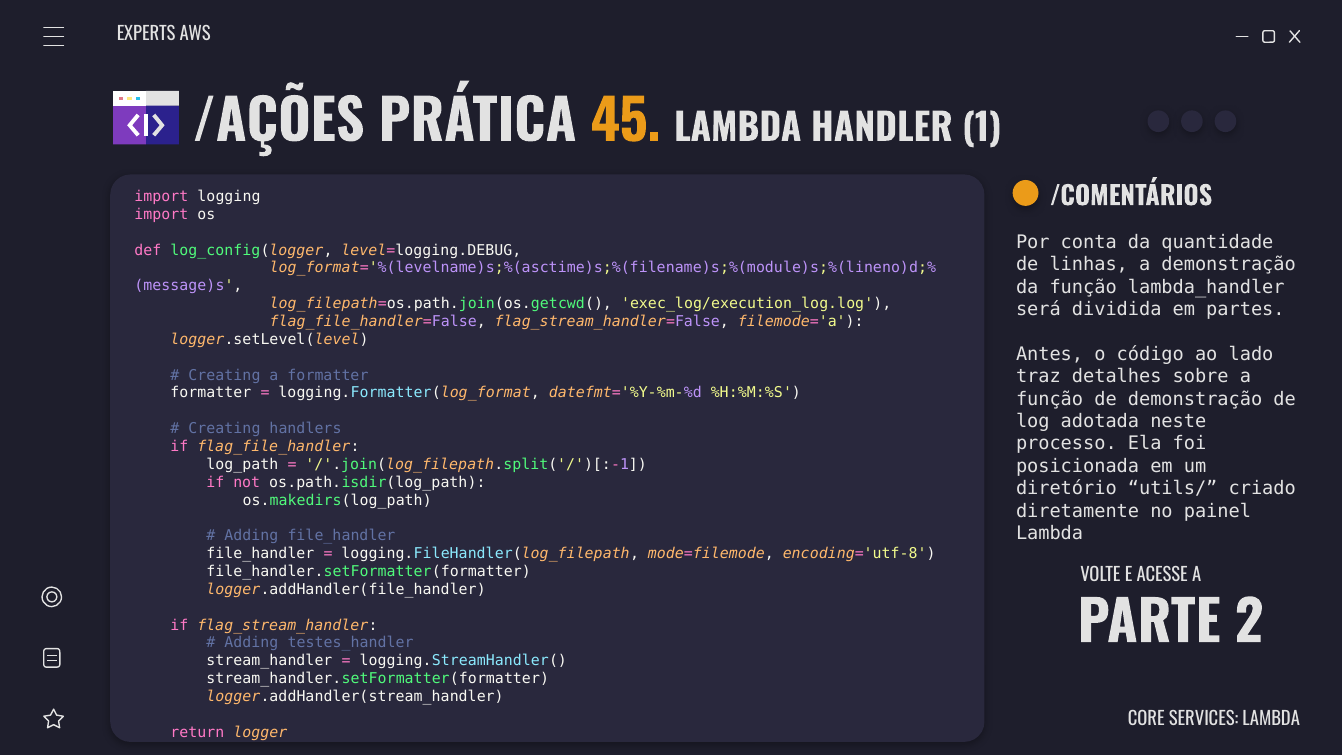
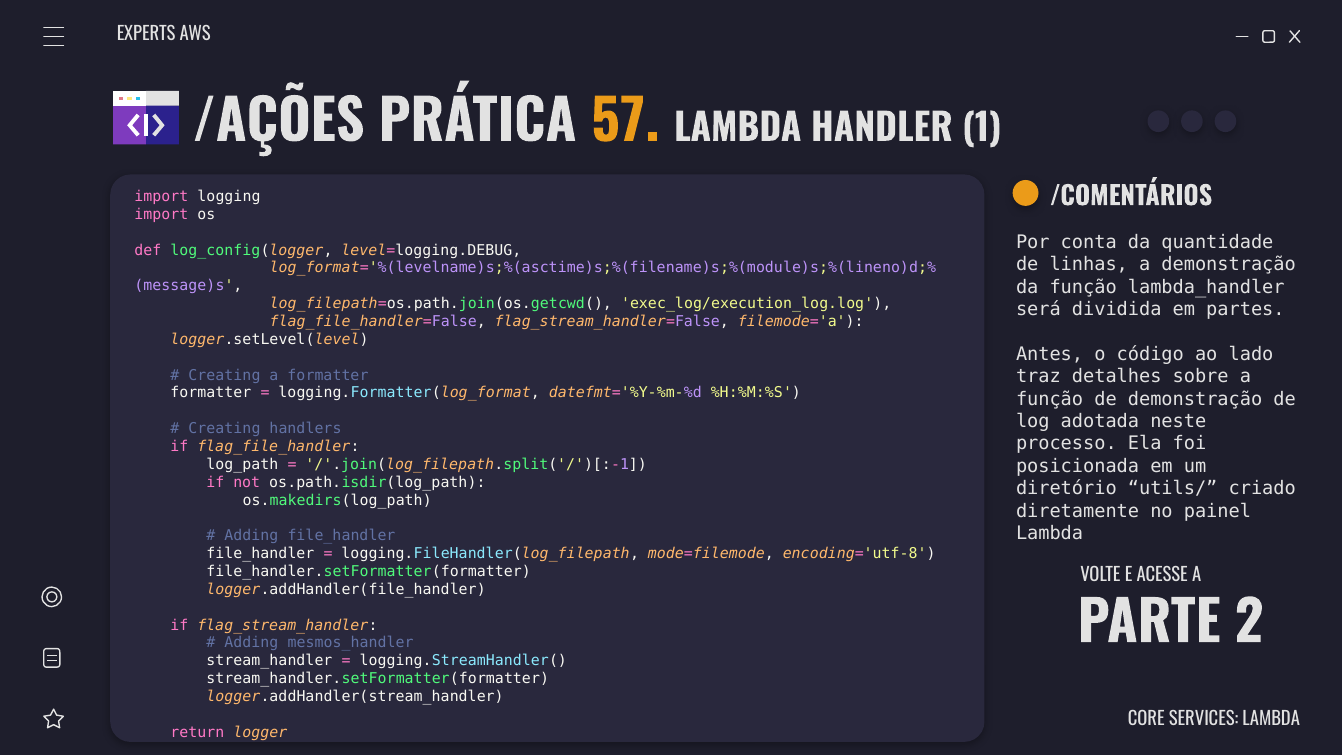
45: 45 -> 57
testes_handler: testes_handler -> mesmos_handler
